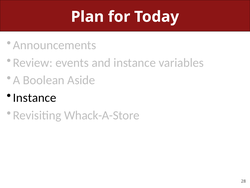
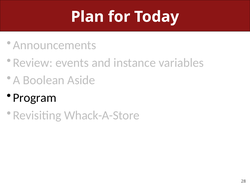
Instance at (35, 98): Instance -> Program
